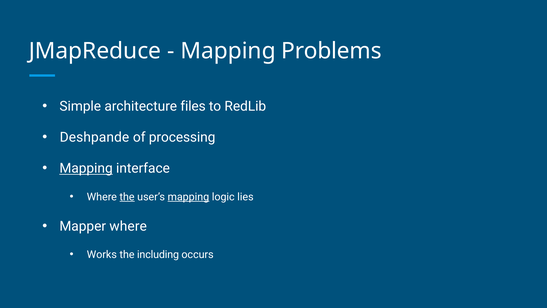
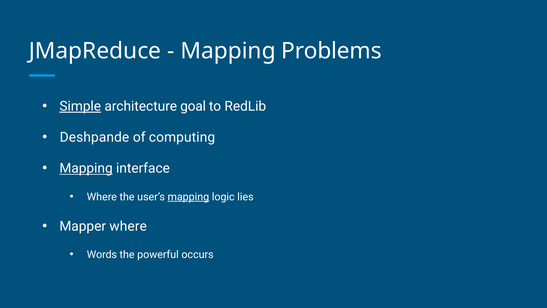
Simple underline: none -> present
files: files -> goal
processing: processing -> computing
the at (127, 197) underline: present -> none
Works: Works -> Words
including: including -> powerful
